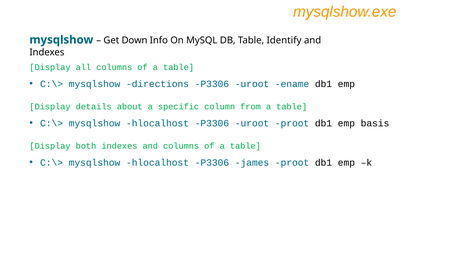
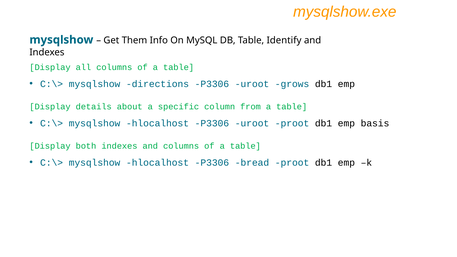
Down: Down -> Them
ename: ename -> grows
james: james -> bread
